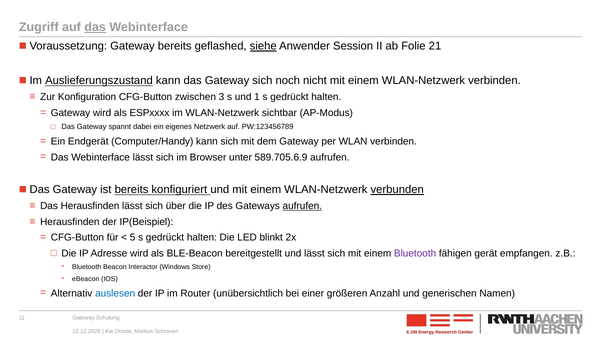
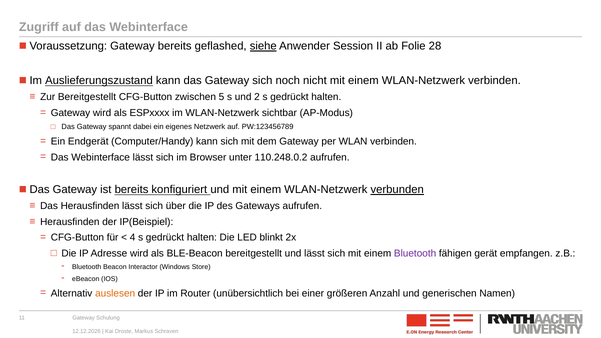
das at (95, 27) underline: present -> none
21: 21 -> 28
Zur Konfiguration: Konfiguration -> Bereitgestellt
3: 3 -> 5
1: 1 -> 2
589.705.6.9: 589.705.6.9 -> 110.248.0.2
aufrufen at (302, 206) underline: present -> none
5: 5 -> 4
auslesen colour: blue -> orange
